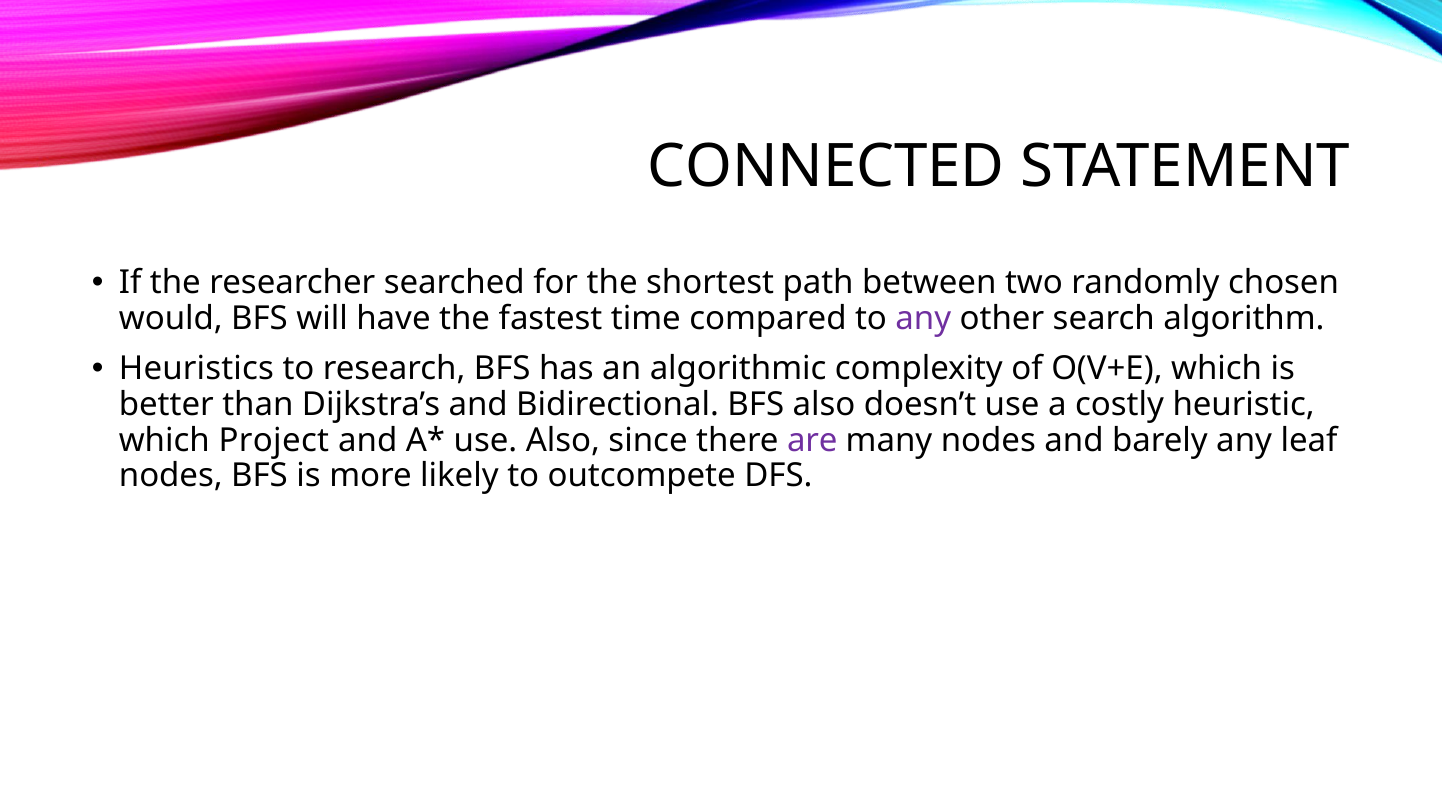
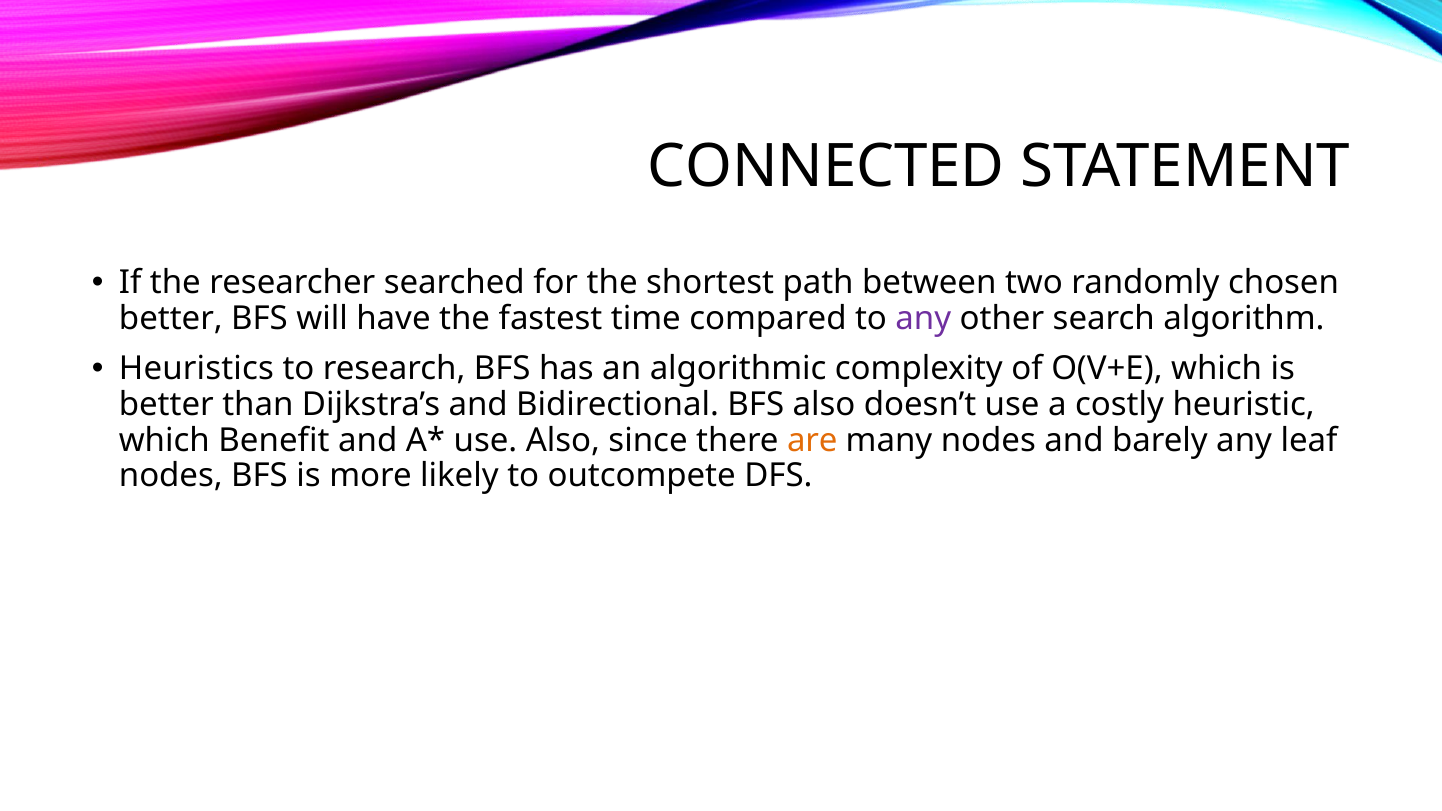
would at (171, 318): would -> better
Project: Project -> Benefit
are colour: purple -> orange
